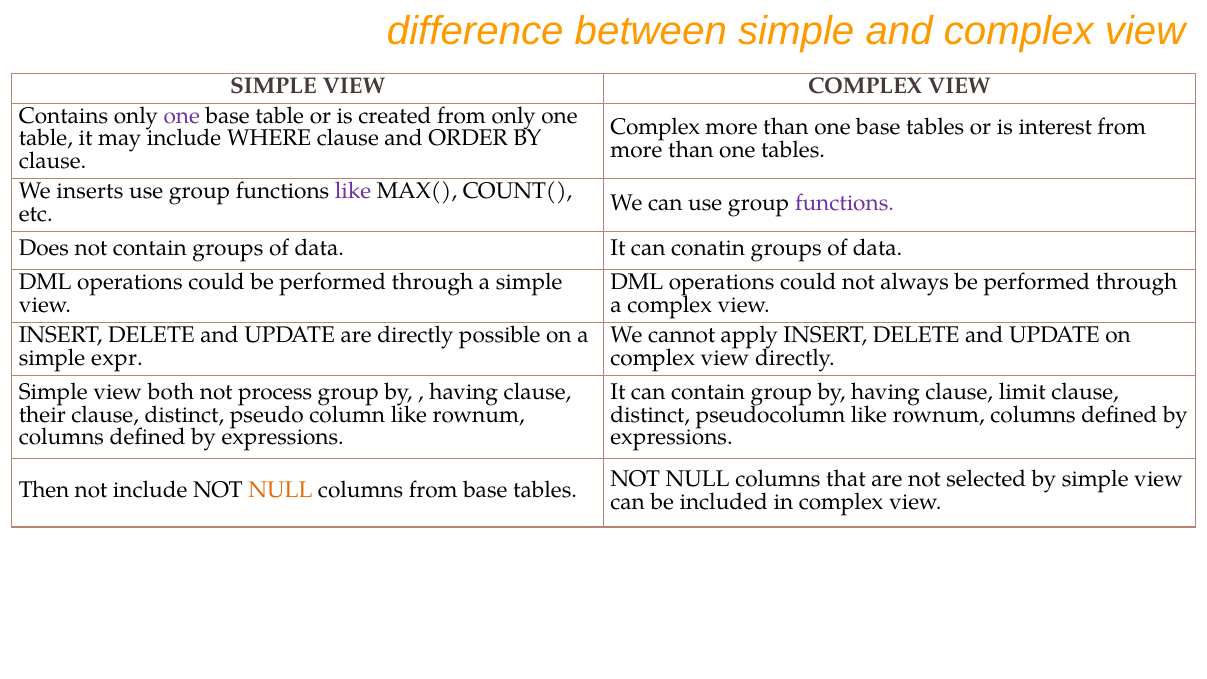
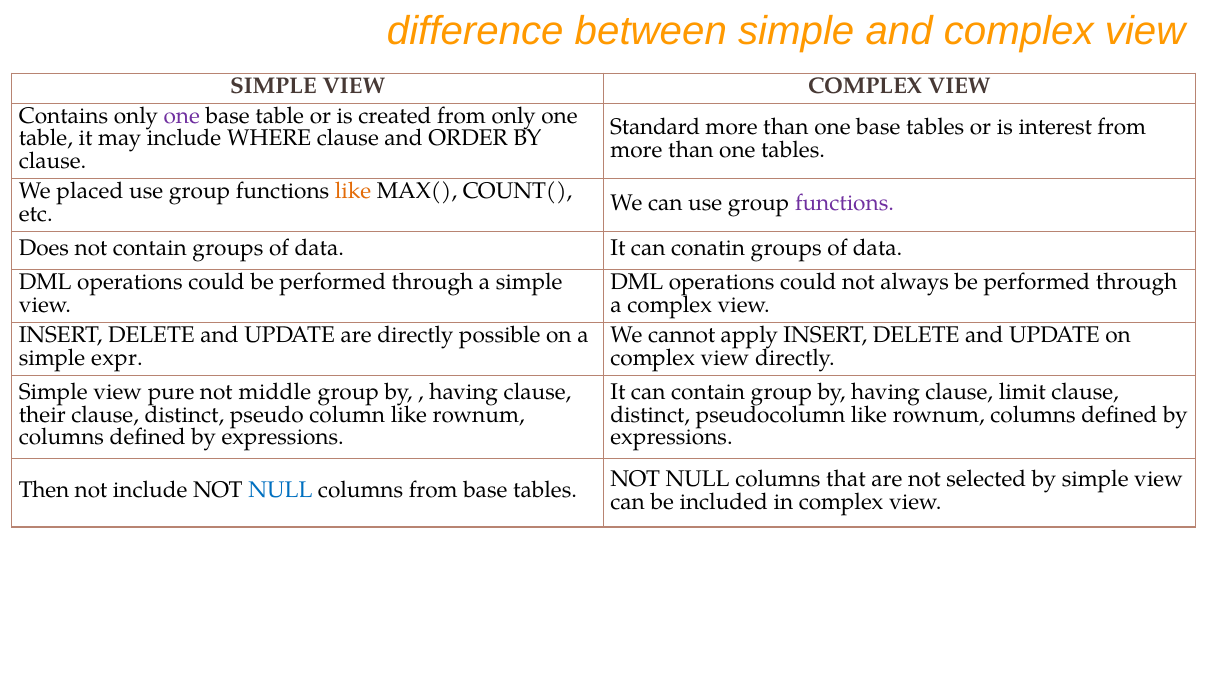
Complex at (655, 127): Complex -> Standard
inserts: inserts -> placed
like at (353, 191) colour: purple -> orange
both: both -> pure
process: process -> middle
NULL at (280, 490) colour: orange -> blue
